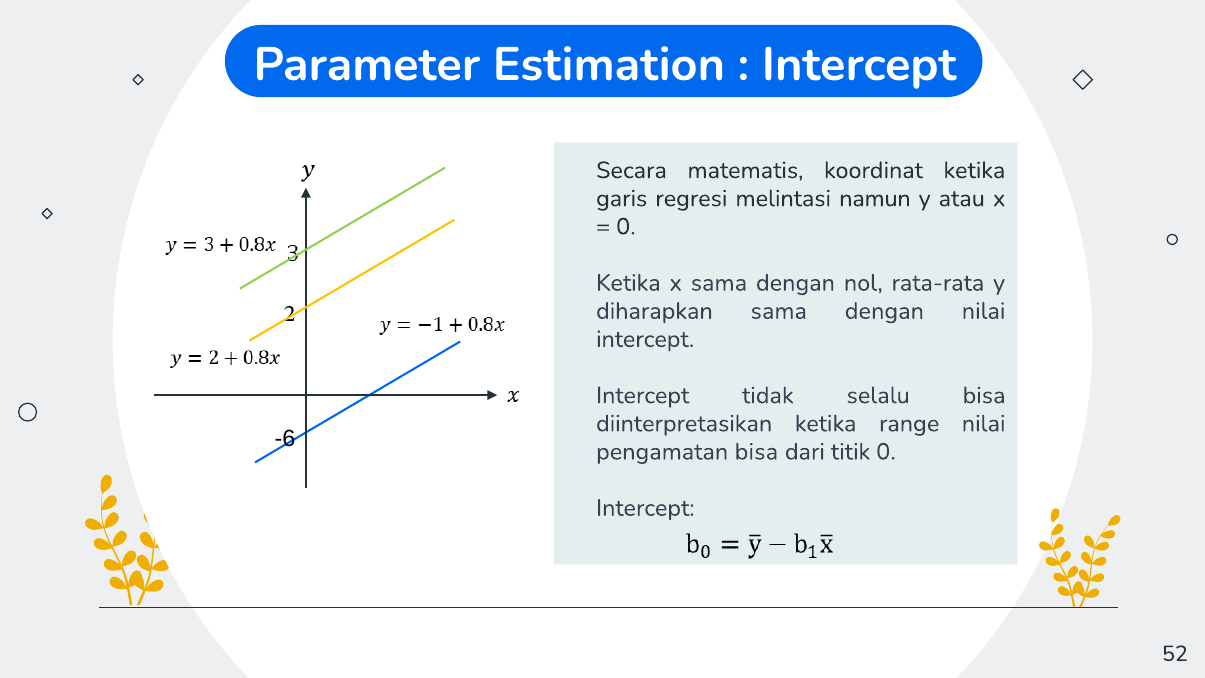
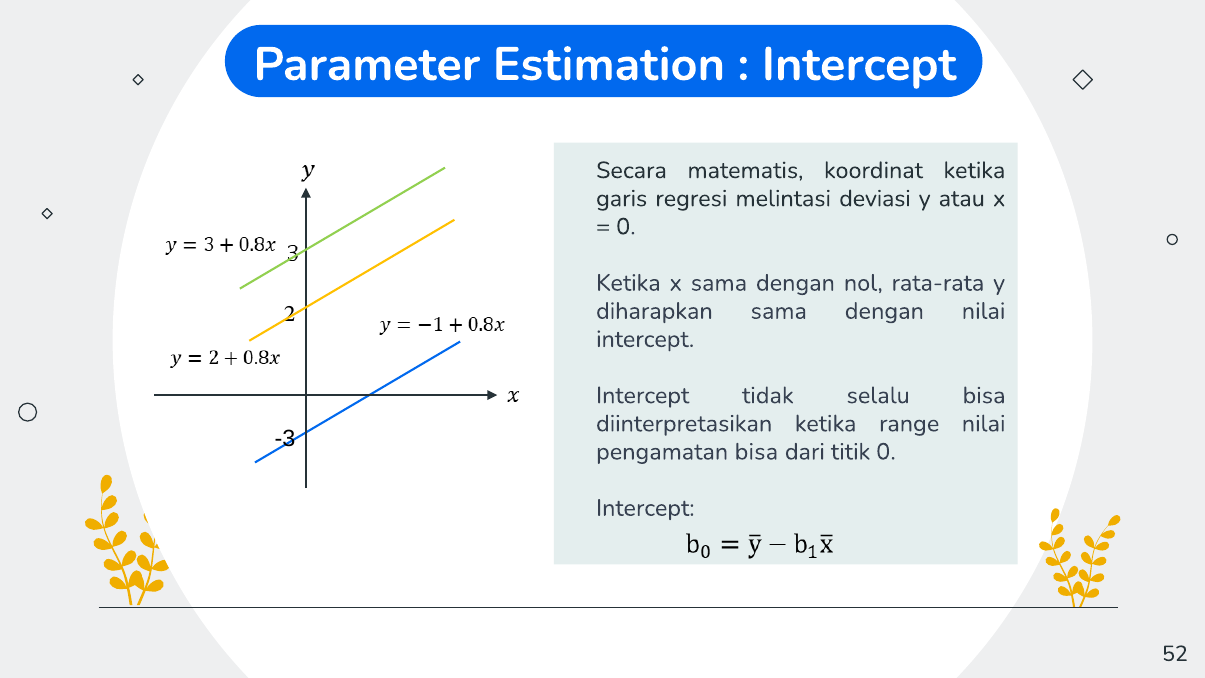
namun: namun -> deviasi
-6: -6 -> -3
